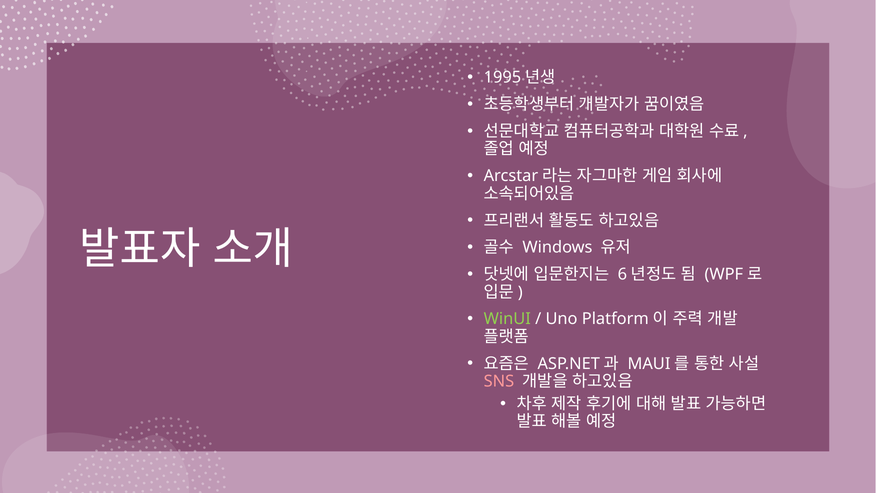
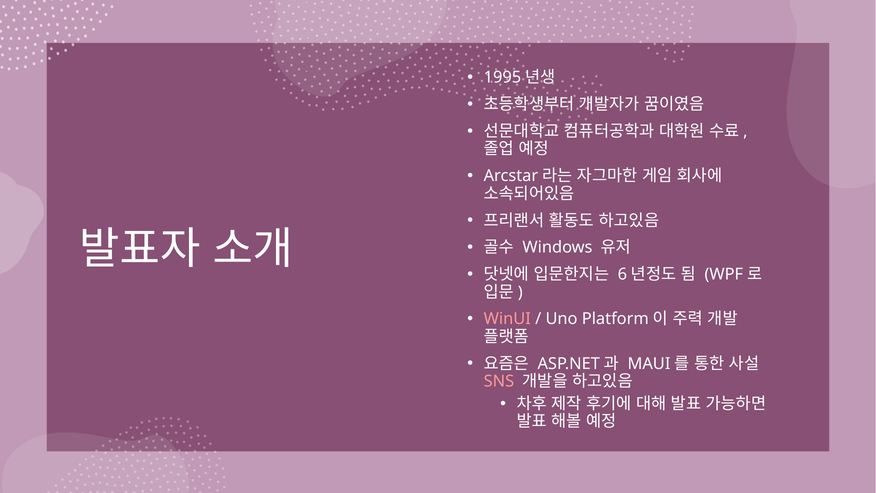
WinUI colour: light green -> pink
